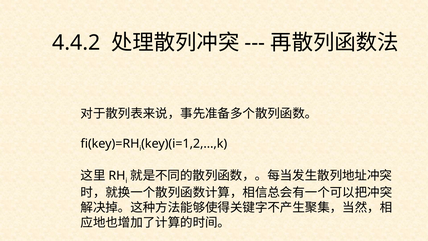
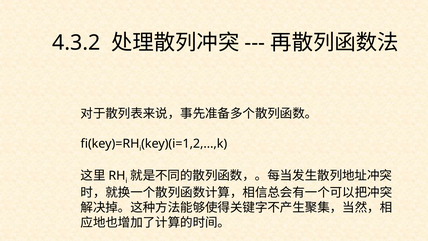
4.4.2: 4.4.2 -> 4.3.2
